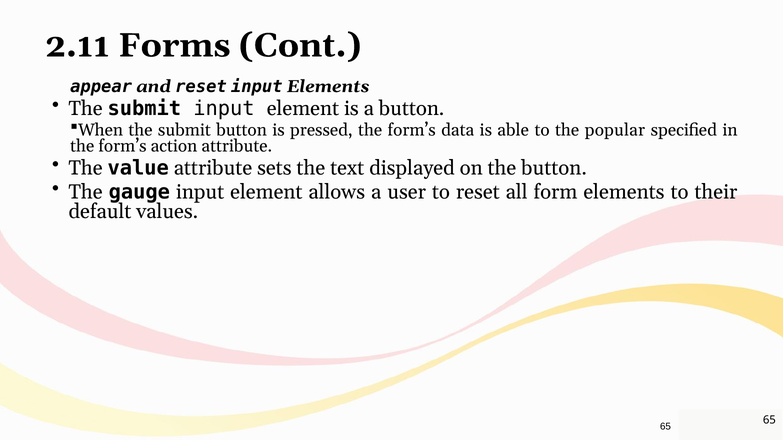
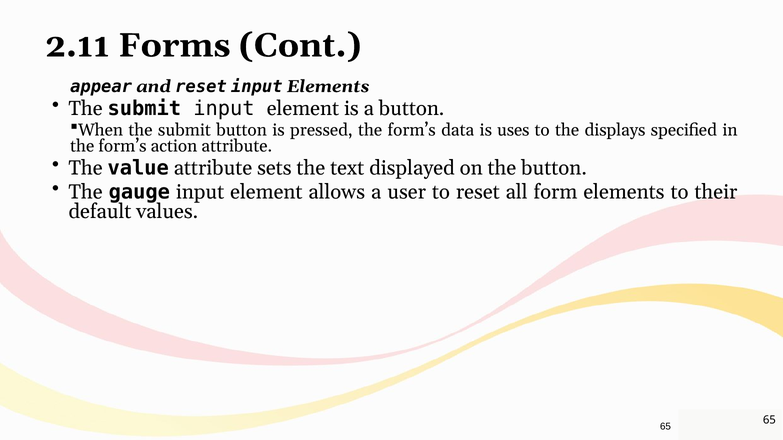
able: able -> uses
popular: popular -> displays
